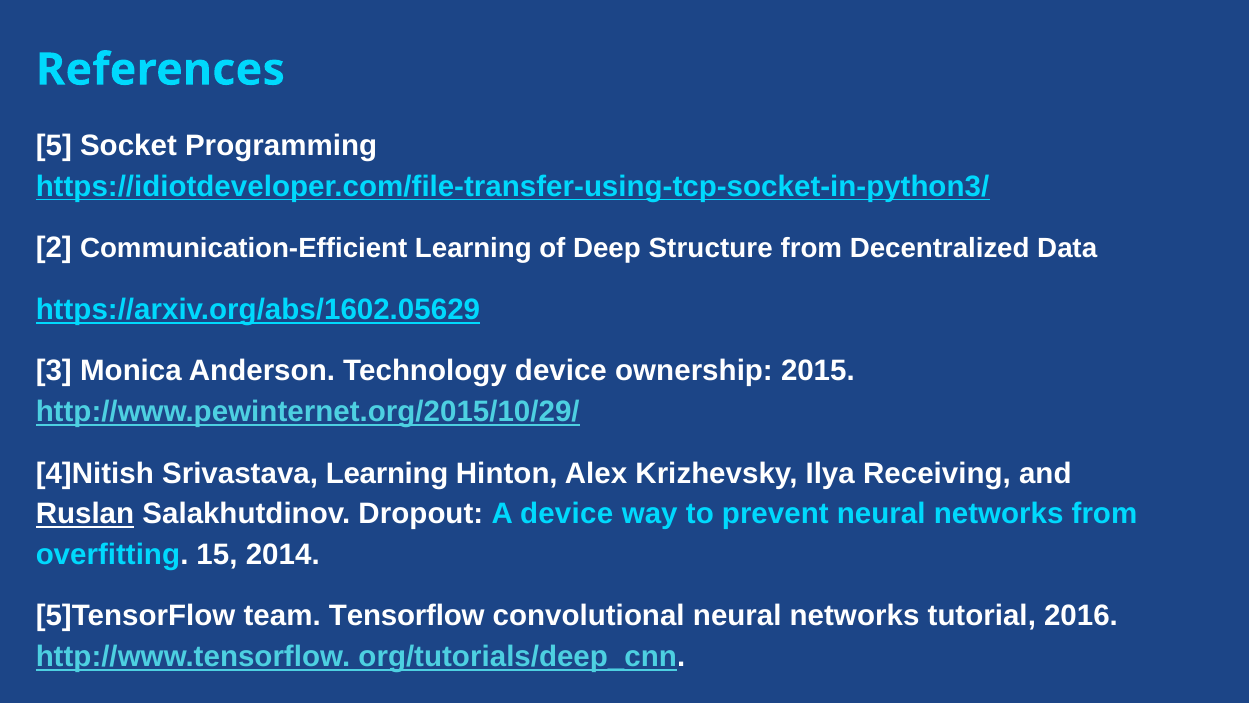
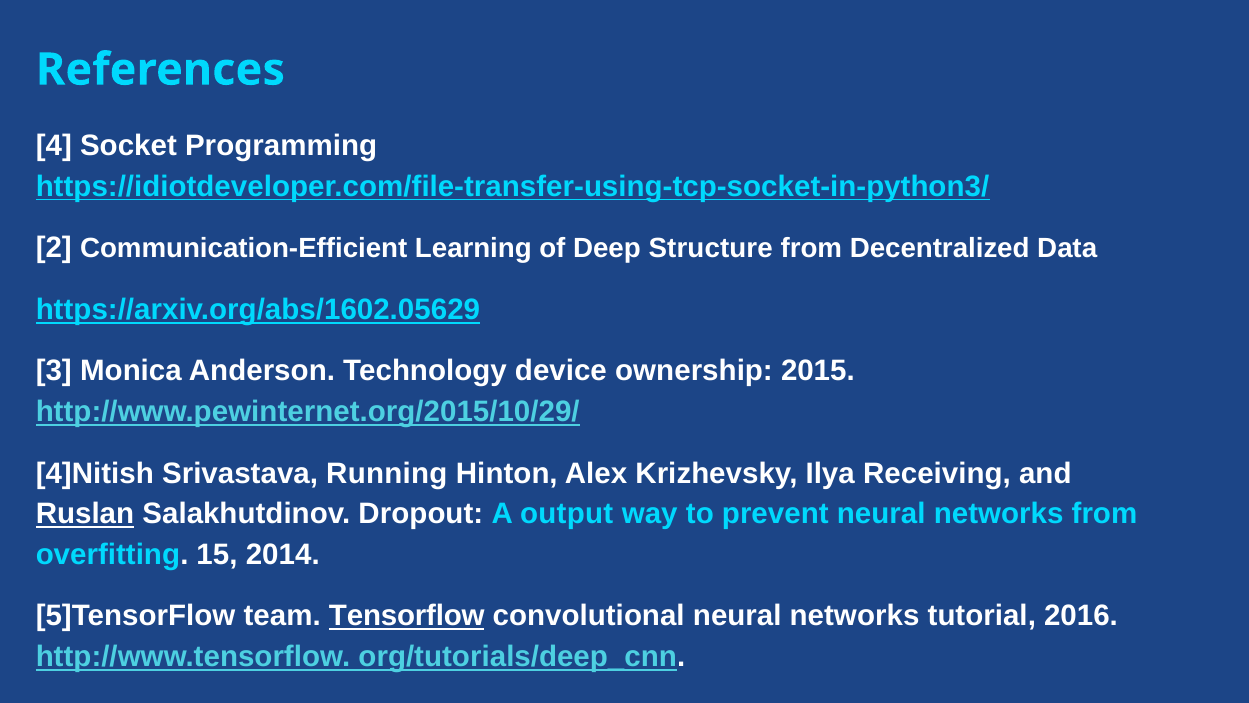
5: 5 -> 4
Srivastava Learning: Learning -> Running
A device: device -> output
Tensorflow underline: none -> present
